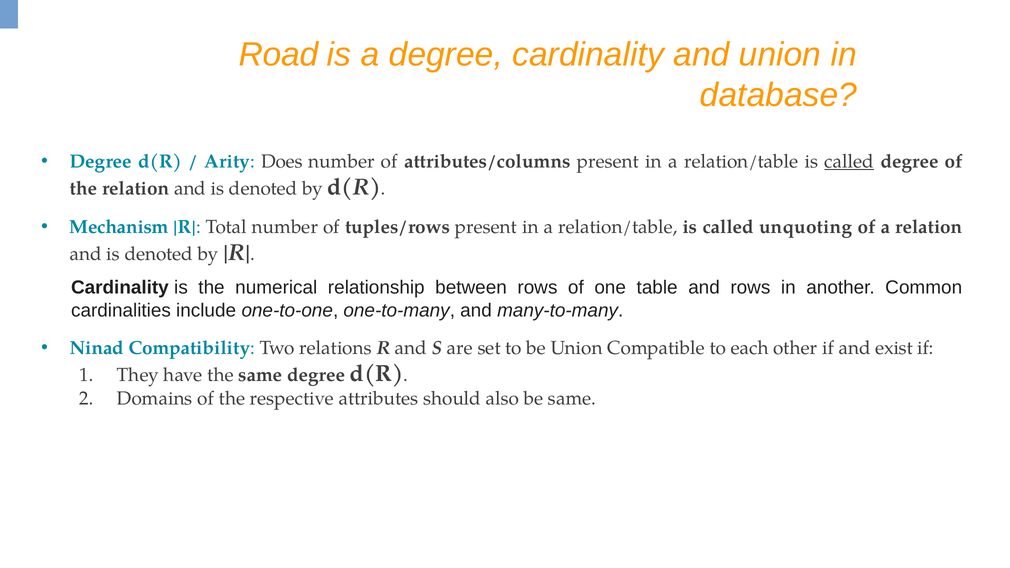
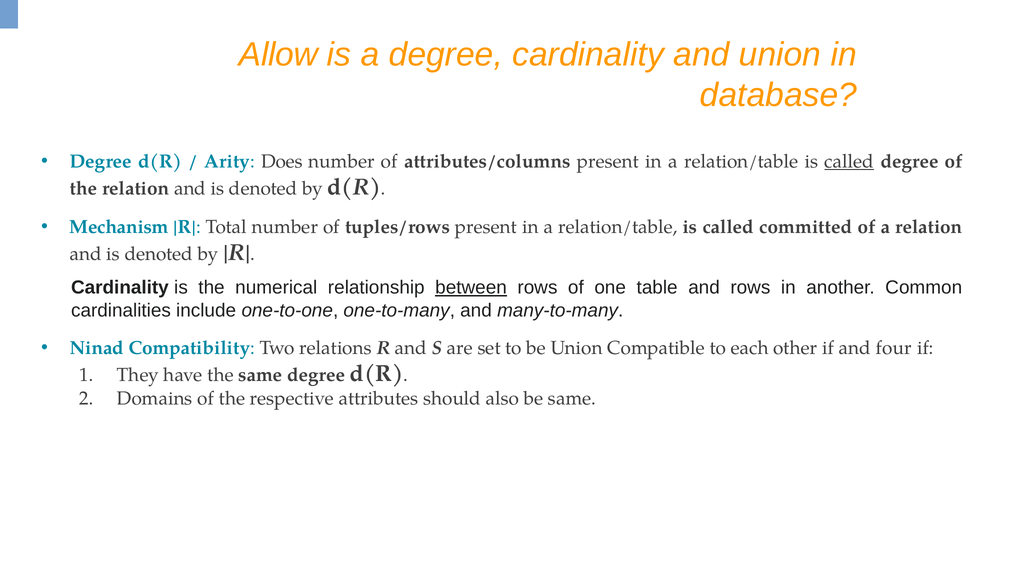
Road: Road -> Allow
unquoting: unquoting -> committed
between underline: none -> present
exist: exist -> four
